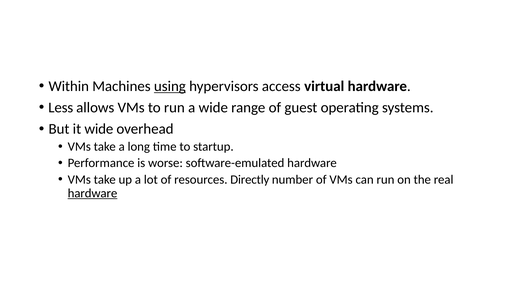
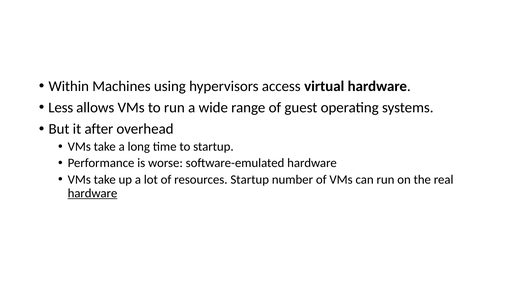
using at (170, 86) underline: present -> none
it wide: wide -> after
resources Directly: Directly -> Startup
